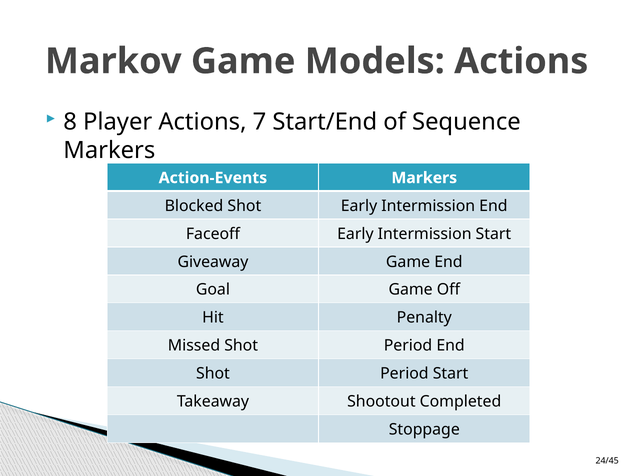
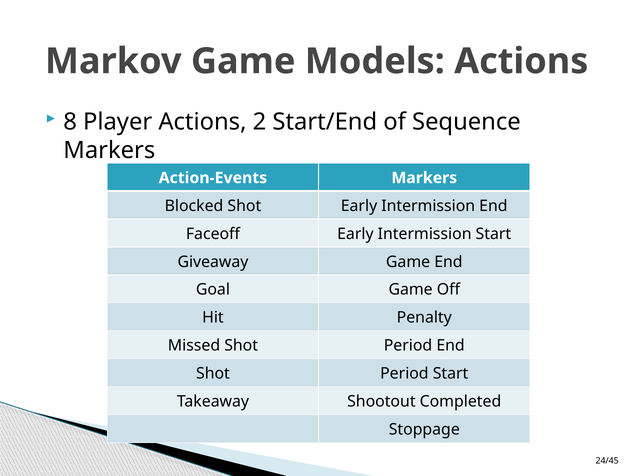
7: 7 -> 2
